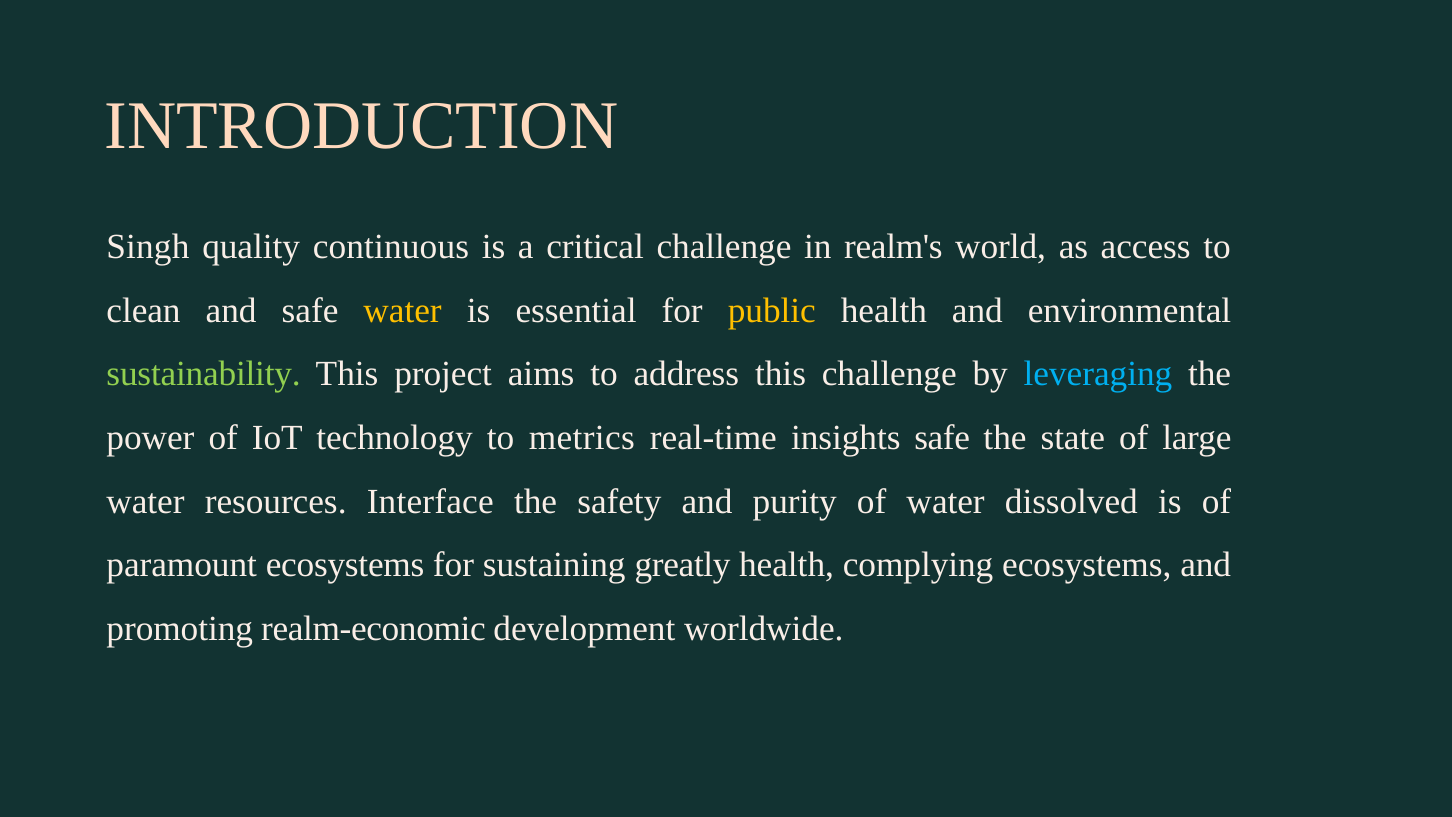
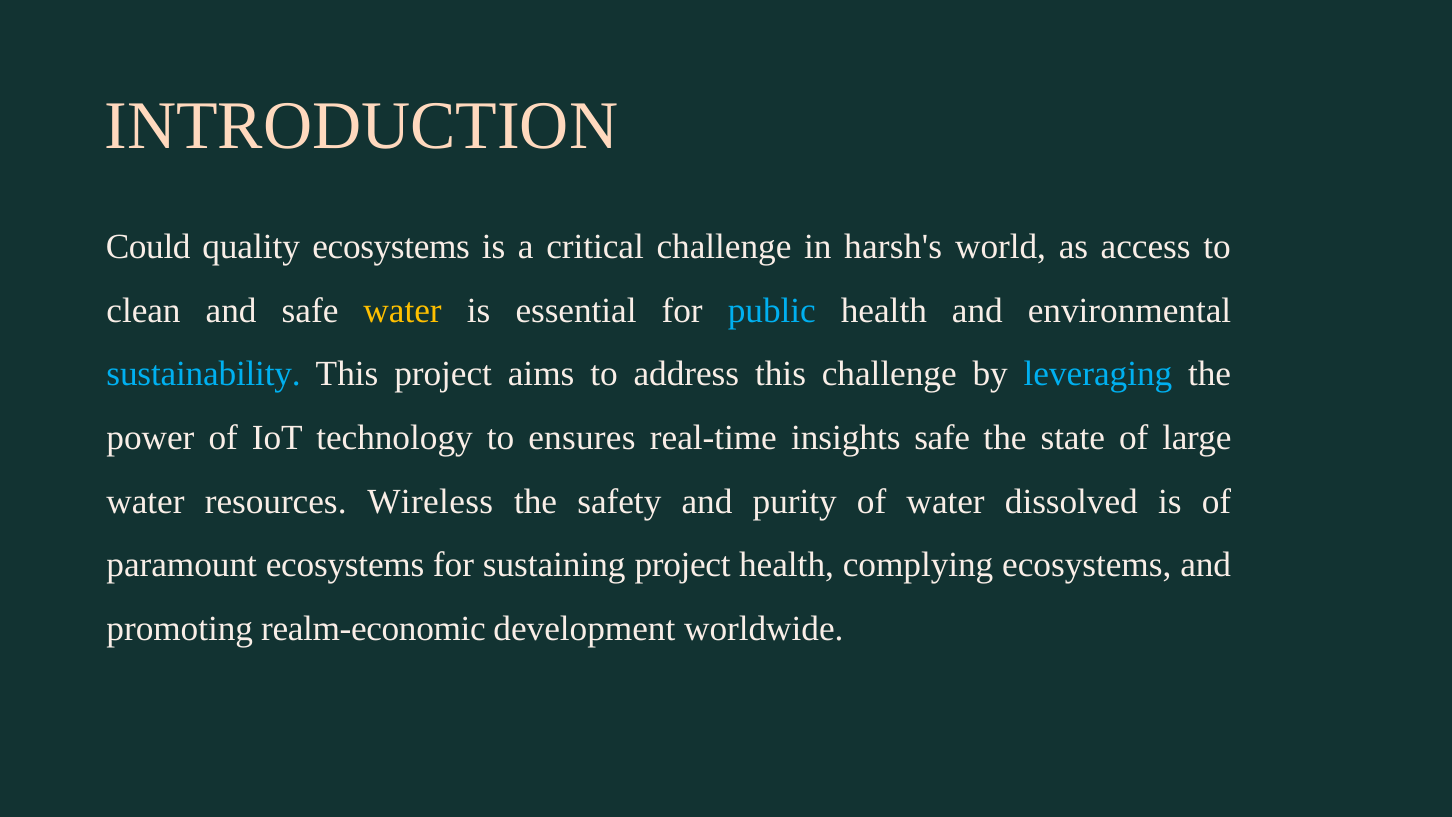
Singh: Singh -> Could
quality continuous: continuous -> ecosystems
realm's: realm's -> harsh's
public colour: yellow -> light blue
sustainability colour: light green -> light blue
metrics: metrics -> ensures
Interface: Interface -> Wireless
sustaining greatly: greatly -> project
